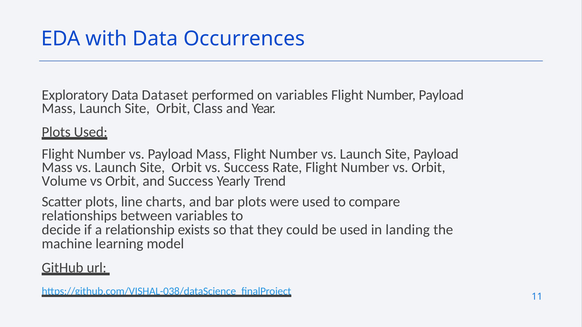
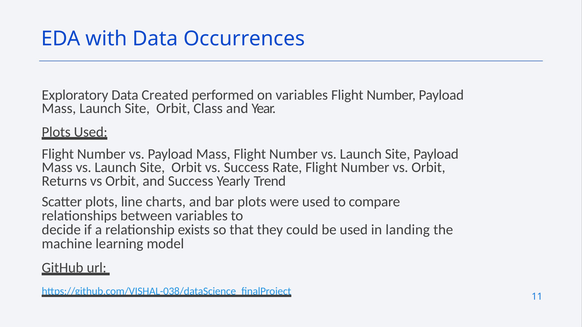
Dataset: Dataset -> Created
Volume: Volume -> Returns
